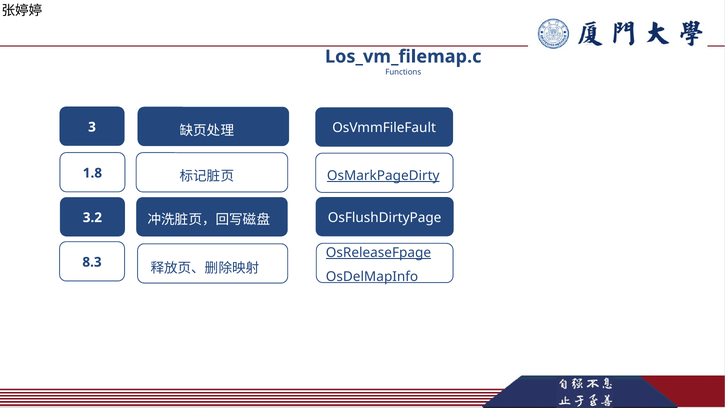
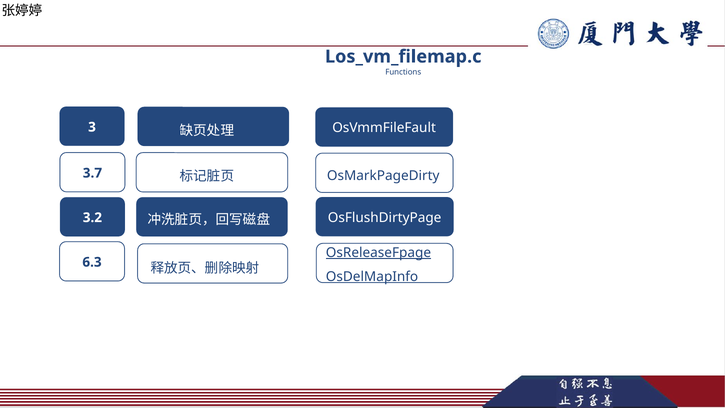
1.8: 1.8 -> 3.7
OsMarkPageDirty underline: present -> none
8.3: 8.3 -> 6.3
